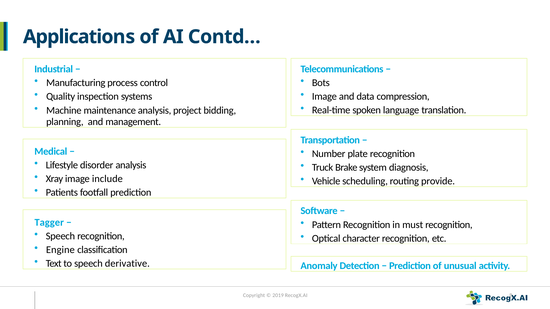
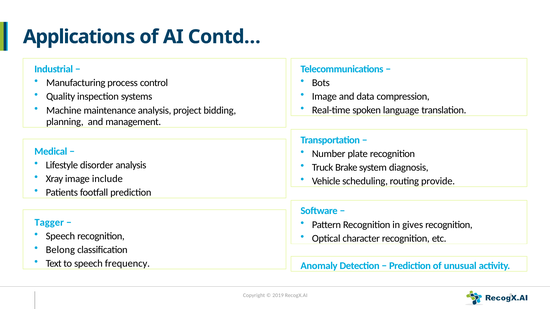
must: must -> gives
Engine: Engine -> Belong
derivative: derivative -> frequency
